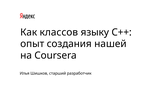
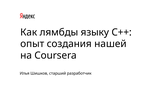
классов: классов -> лямбды
